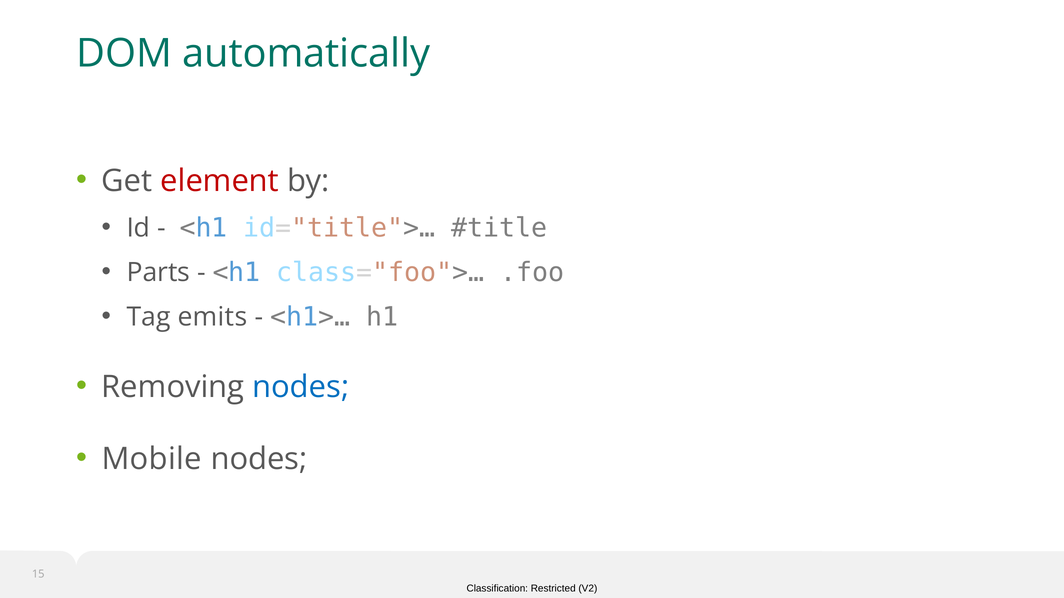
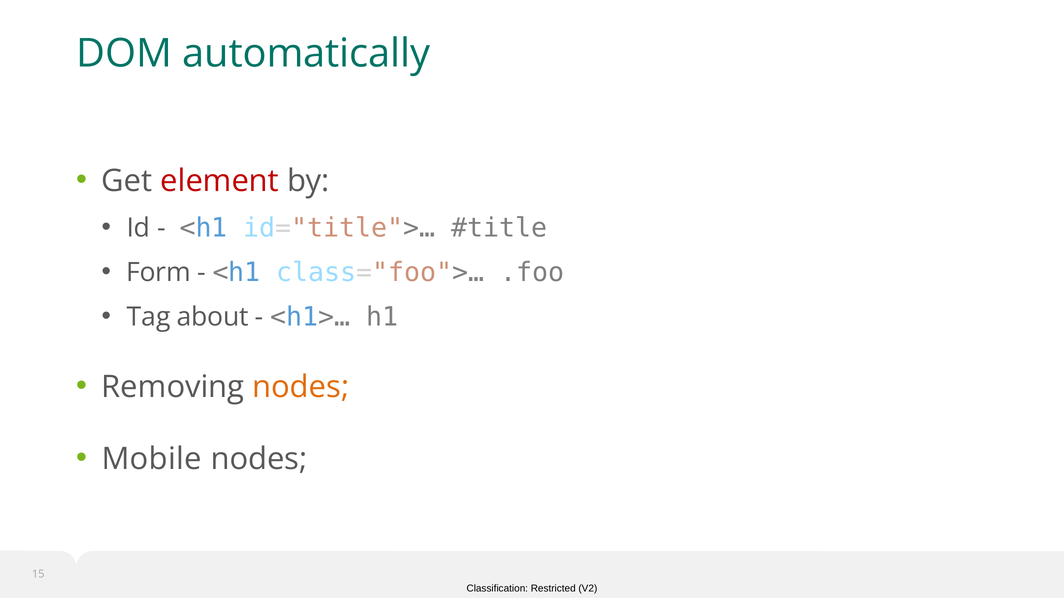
Parts: Parts -> Form
emits: emits -> about
nodes at (301, 387) colour: blue -> orange
